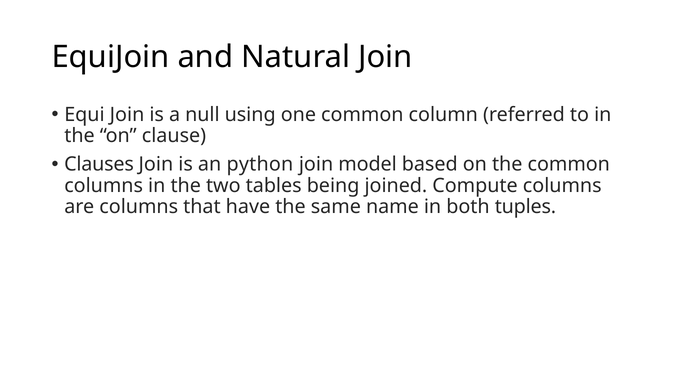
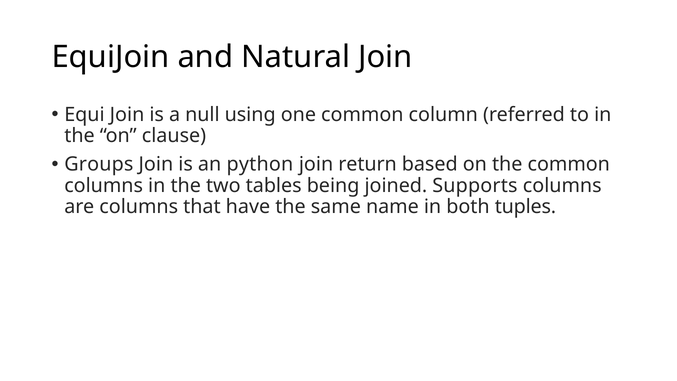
Clauses: Clauses -> Groups
model: model -> return
Compute: Compute -> Supports
